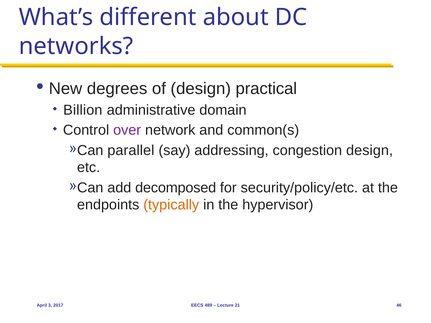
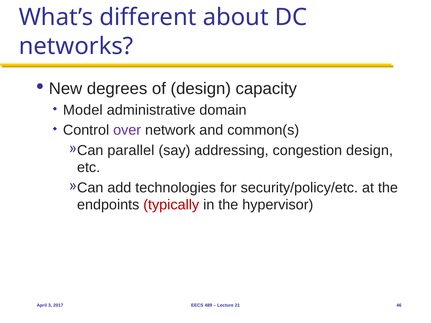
practical: practical -> capacity
Billion: Billion -> Model
decomposed: decomposed -> technologies
typically colour: orange -> red
